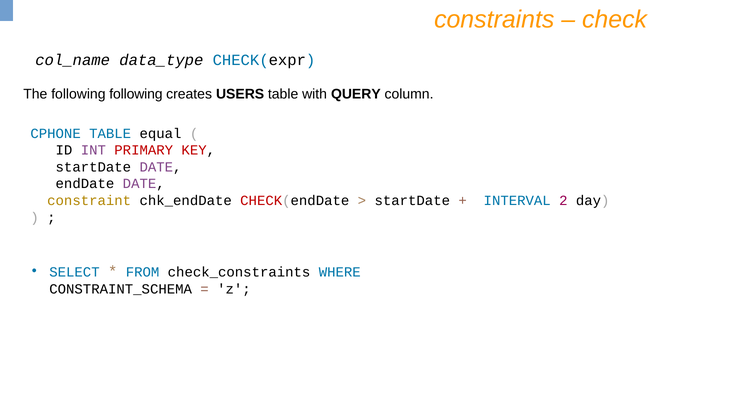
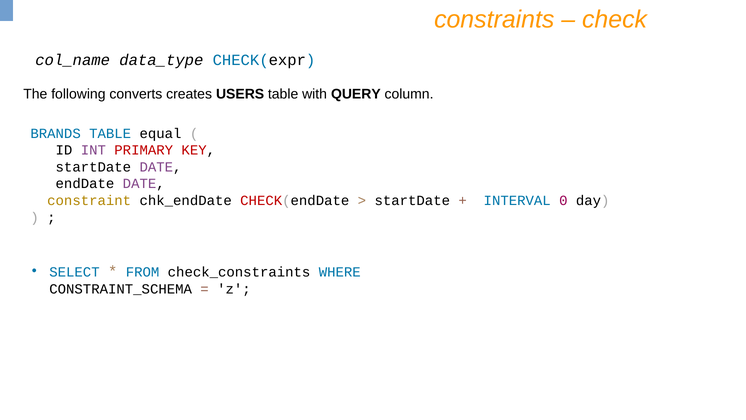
following following: following -> converts
CPHONE: CPHONE -> BRANDS
2: 2 -> 0
